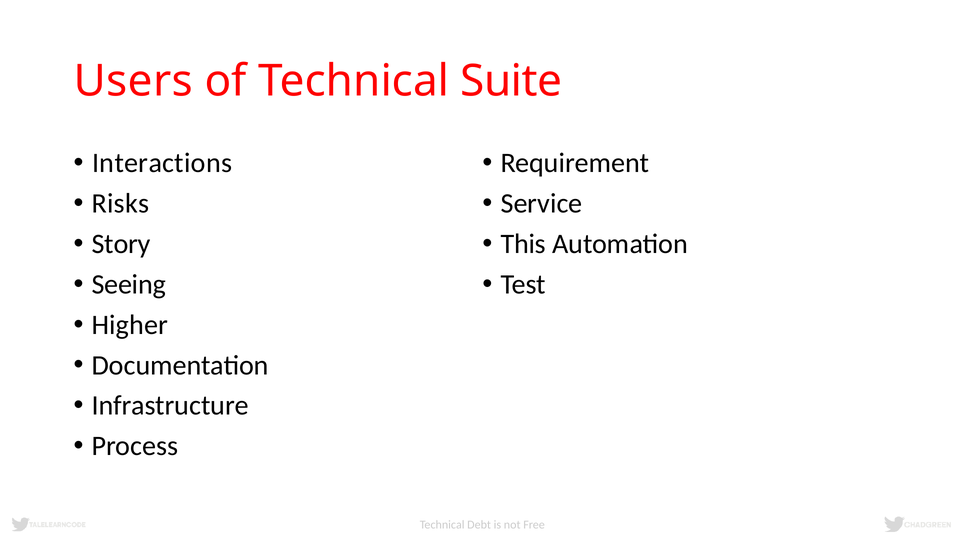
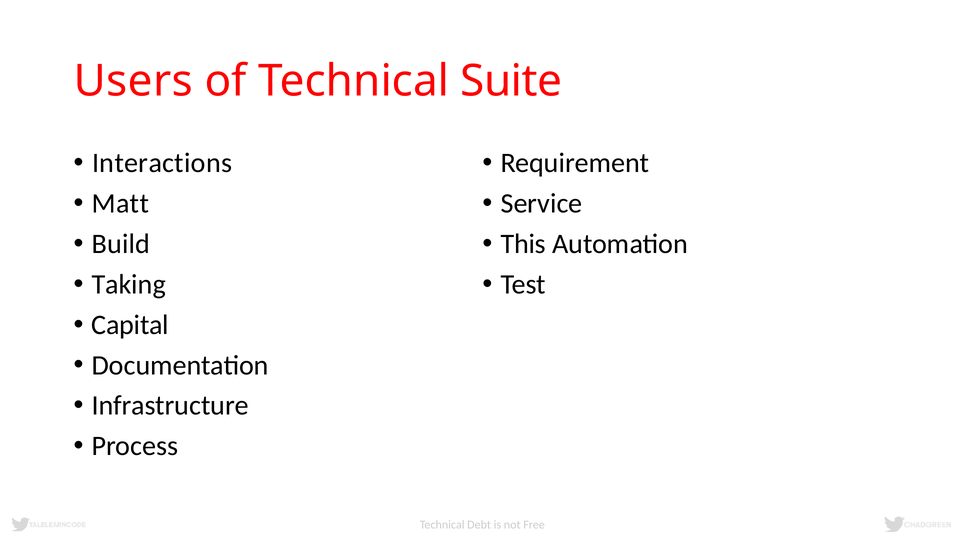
Risks: Risks -> Matt
Story: Story -> Build
Seeing: Seeing -> Taking
Higher: Higher -> Capital
